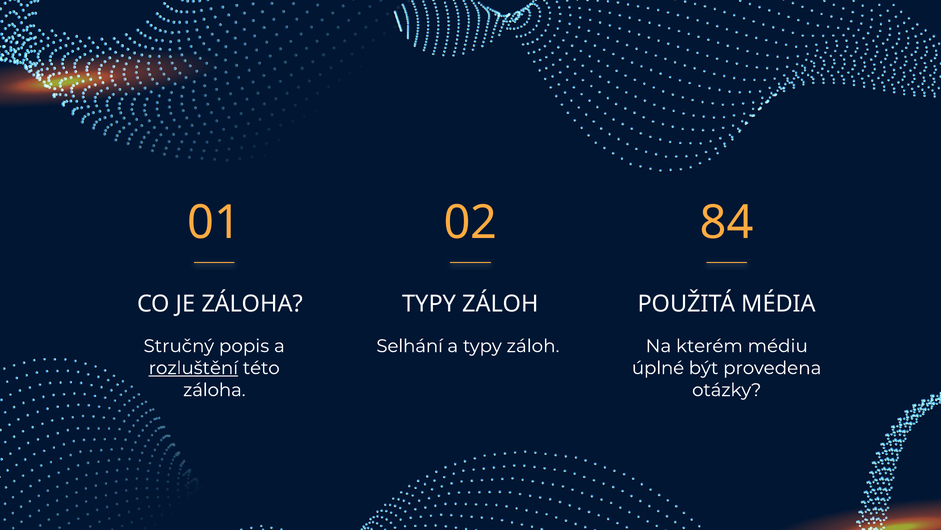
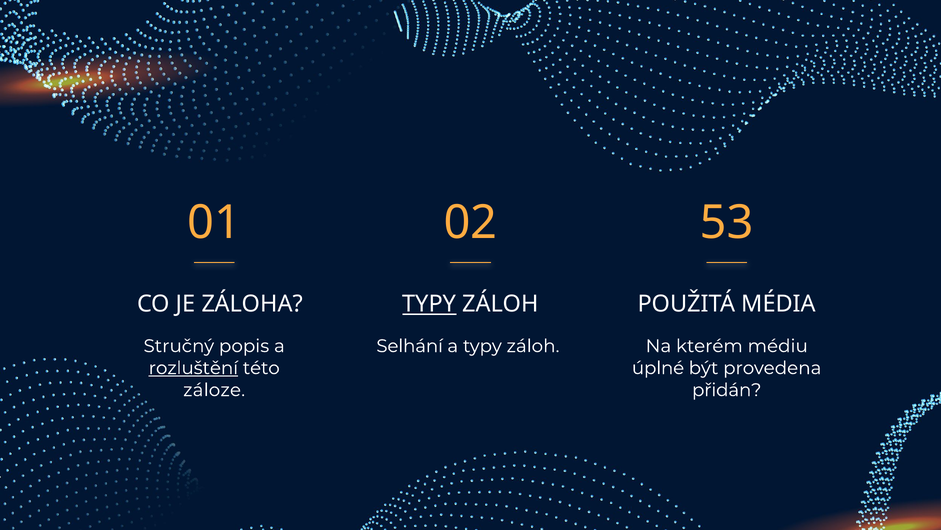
84: 84 -> 53
TYPY at (429, 304) underline: none -> present
záloha at (214, 390): záloha -> záloze
otázky: otázky -> přidán
